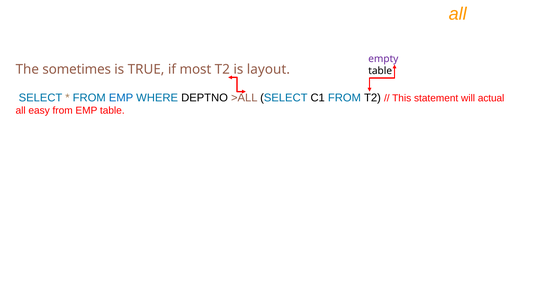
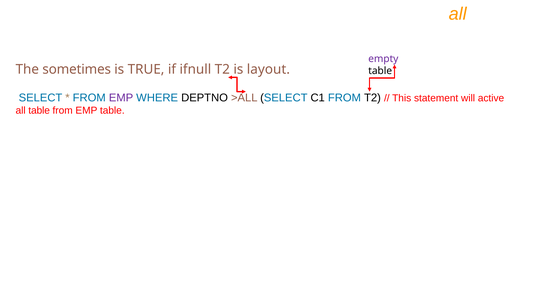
most: most -> ifnull
EMP at (121, 98) colour: blue -> purple
actual: actual -> active
all easy: easy -> table
